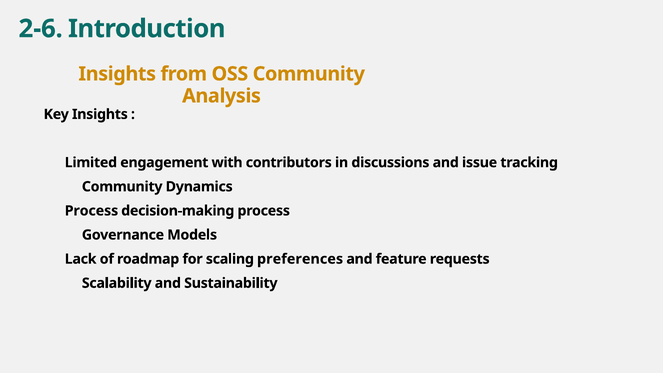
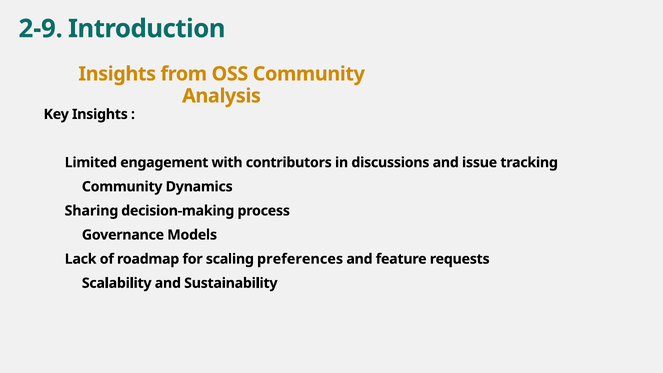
2-6: 2-6 -> 2-9
Process at (91, 211): Process -> Sharing
